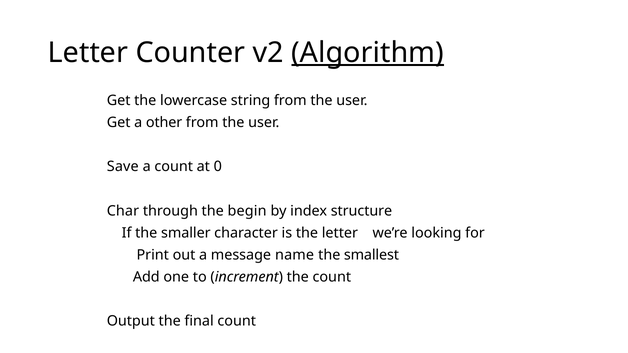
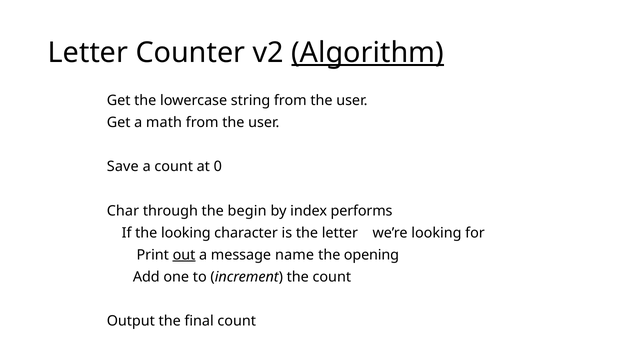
other: other -> math
structure: structure -> performs
the smaller: smaller -> looking
out underline: none -> present
smallest: smallest -> opening
